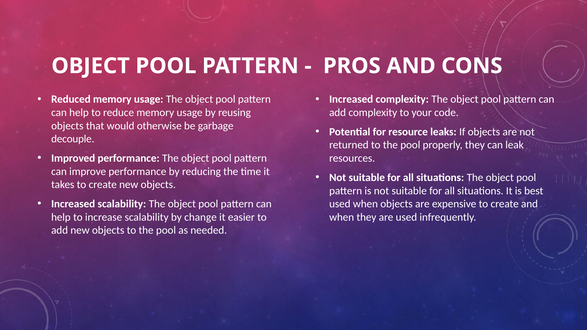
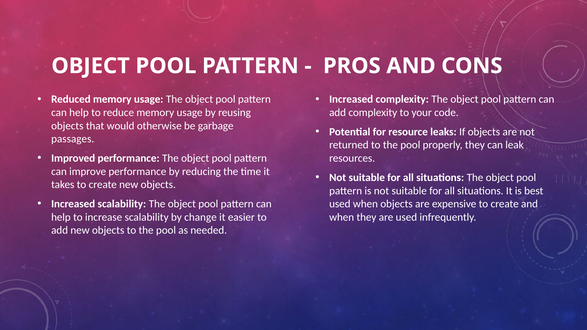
decouple: decouple -> passages
